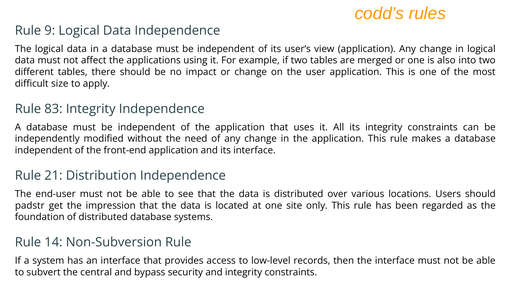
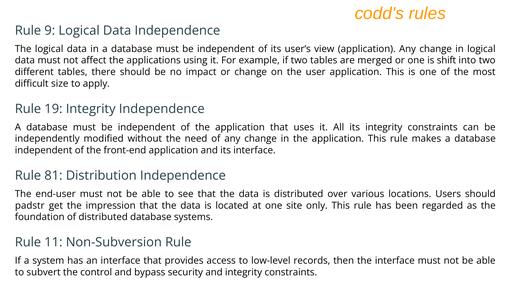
also: also -> shift
83: 83 -> 19
21: 21 -> 81
14: 14 -> 11
central: central -> control
